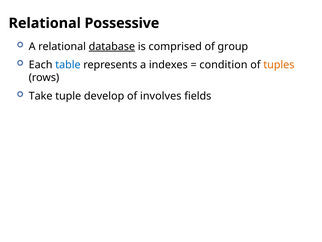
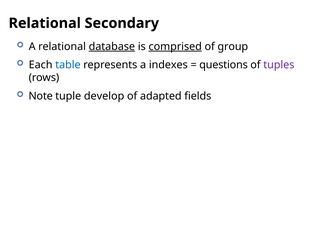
Possessive: Possessive -> Secondary
comprised underline: none -> present
condition: condition -> questions
tuples colour: orange -> purple
Take: Take -> Note
involves: involves -> adapted
